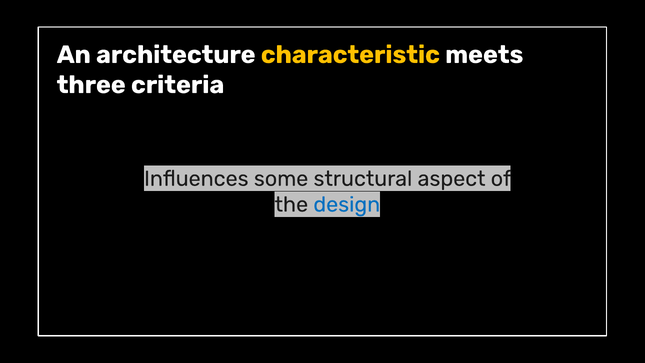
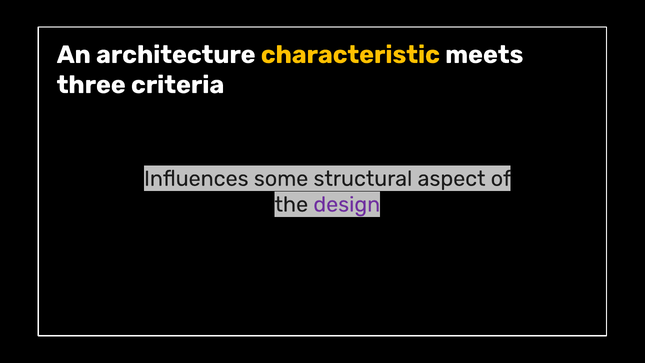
design colour: blue -> purple
